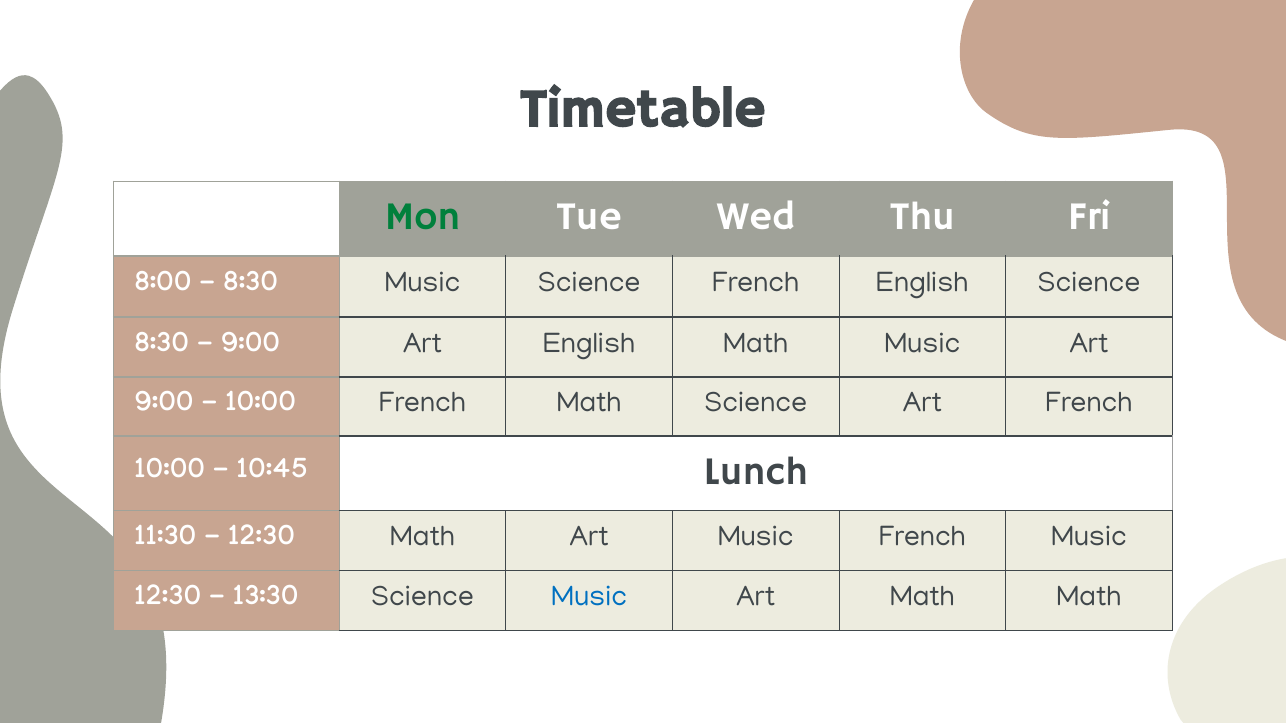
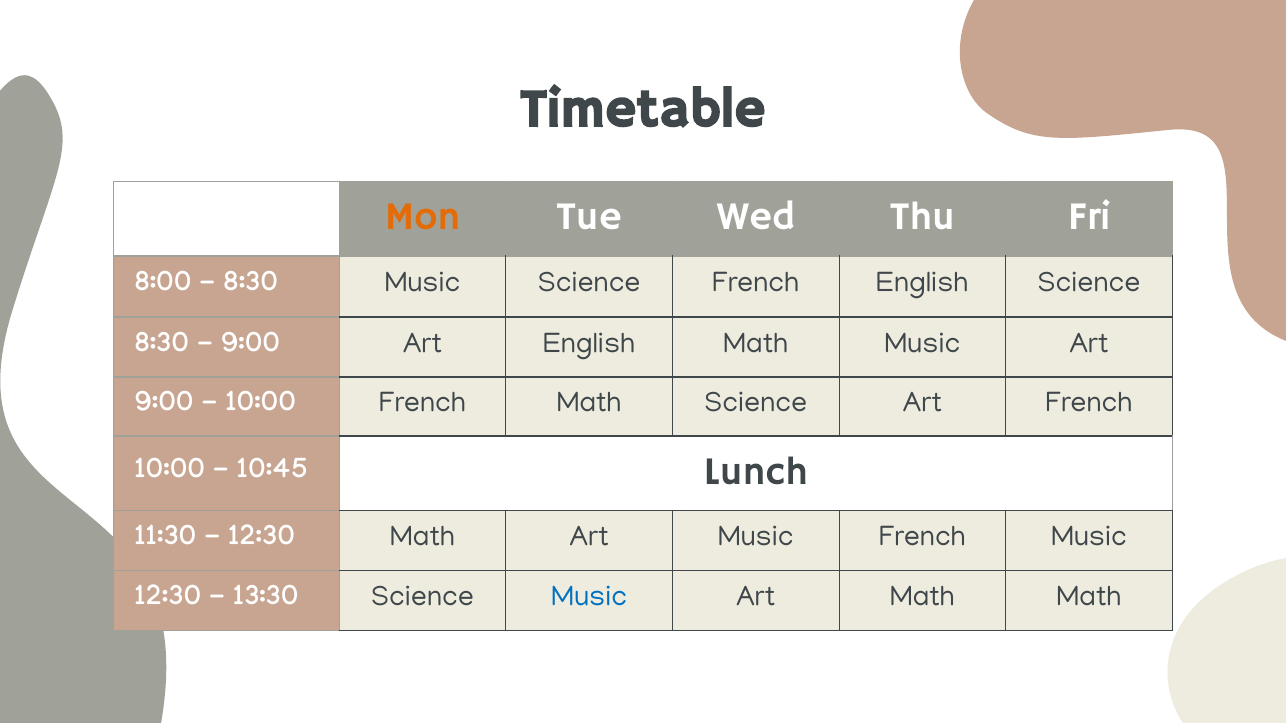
Mon colour: green -> orange
